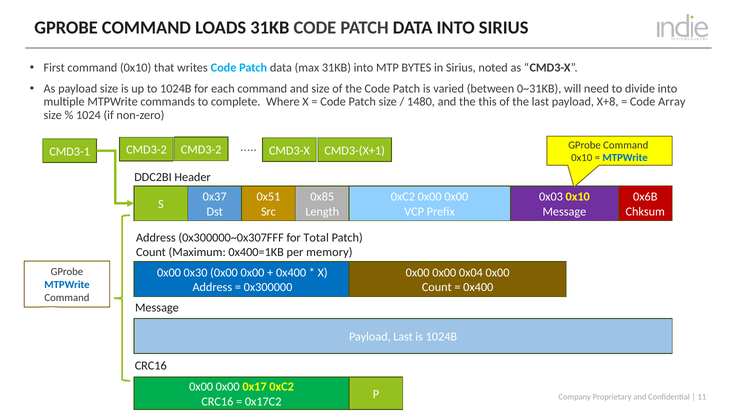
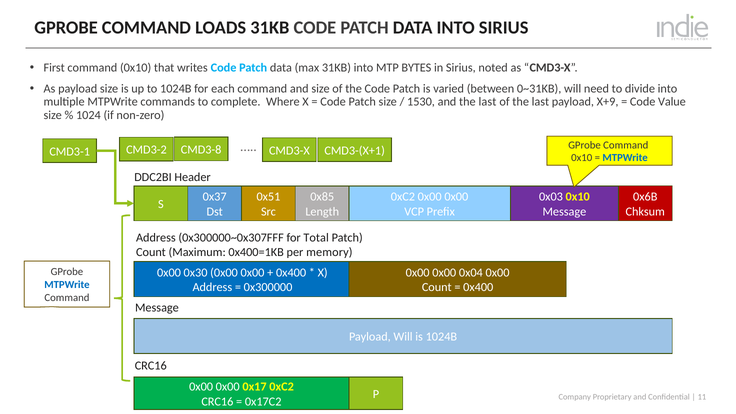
1480: 1480 -> 1530
and the this: this -> last
X+8: X+8 -> X+9
Array: Array -> Value
CMD3-2 CMD3-2: CMD3-2 -> CMD3-8
Payload Last: Last -> Will
